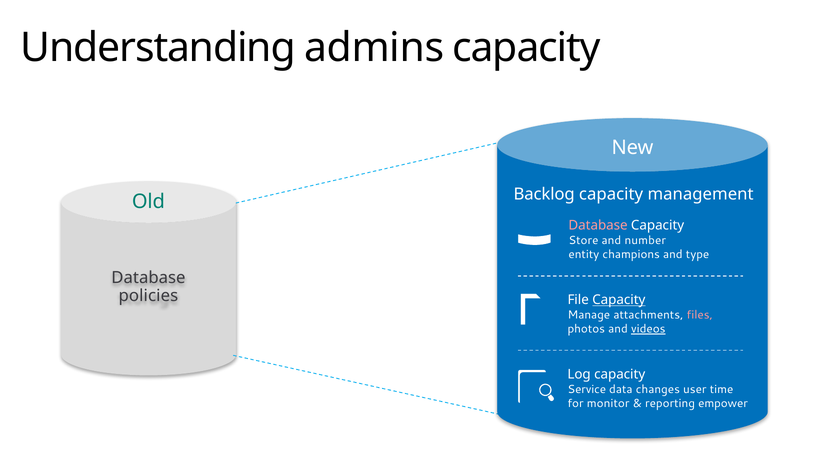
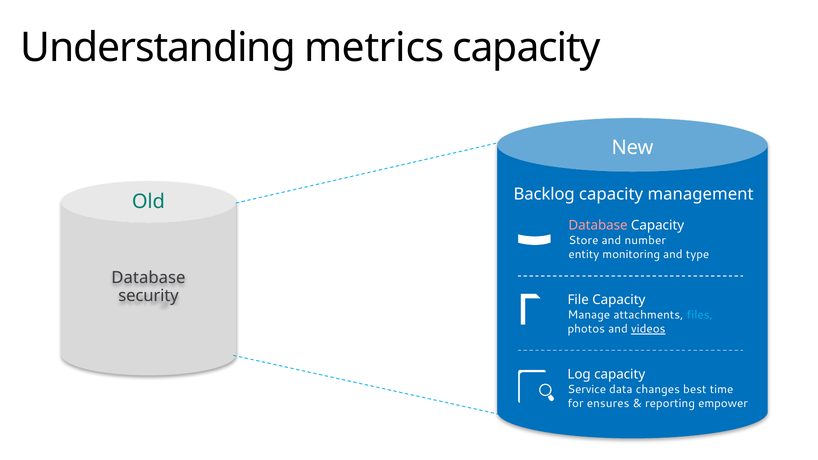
admins: admins -> metrics
champions: champions -> monitoring
policies: policies -> security
Capacity at (619, 300) underline: present -> none
files colour: pink -> light blue
user: user -> best
monitor: monitor -> ensures
